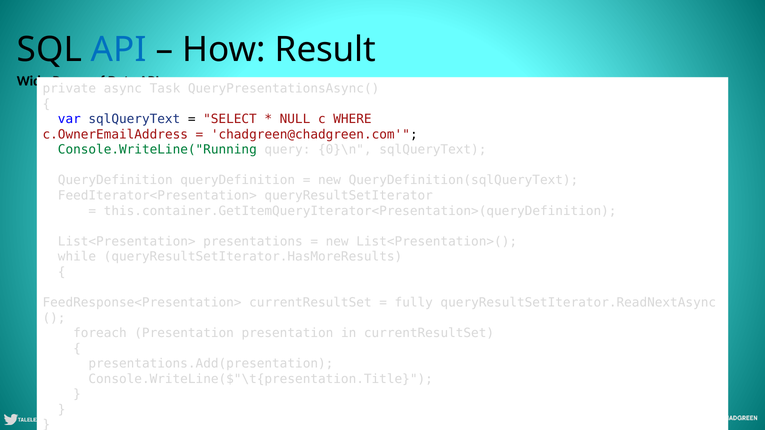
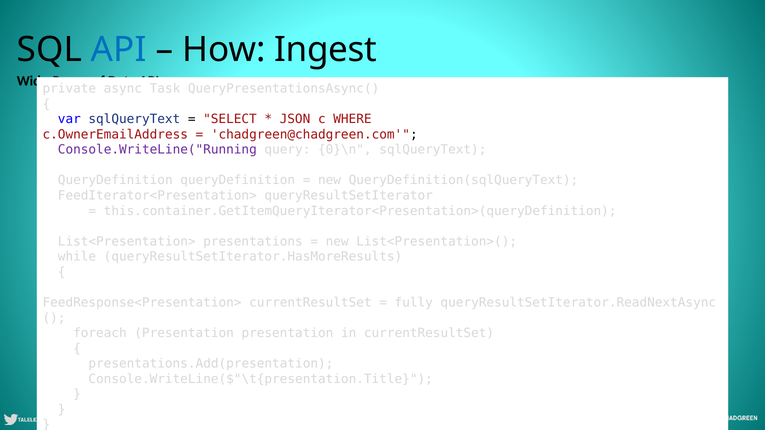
Result: Result -> Ingest
NULL: NULL -> JSON
Console.WriteLine("Running colour: green -> purple
